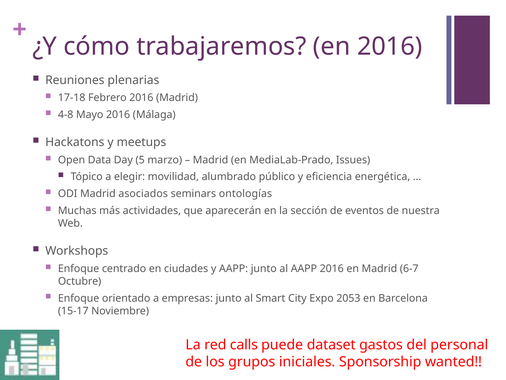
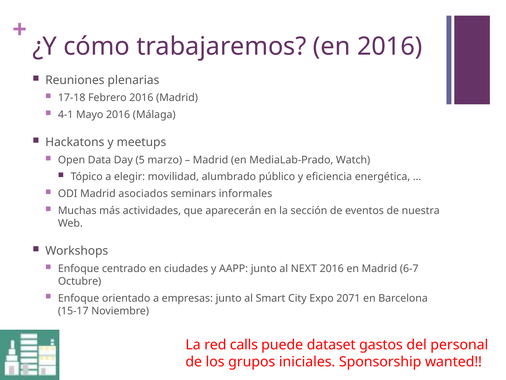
4-8: 4-8 -> 4-1
Issues: Issues -> Watch
ontologías: ontologías -> informales
al AAPP: AAPP -> NEXT
2053: 2053 -> 2071
